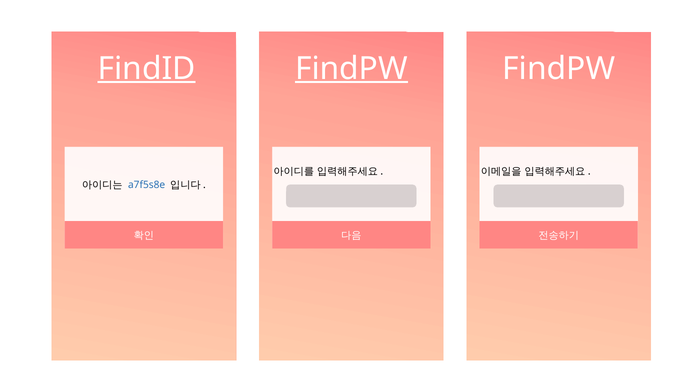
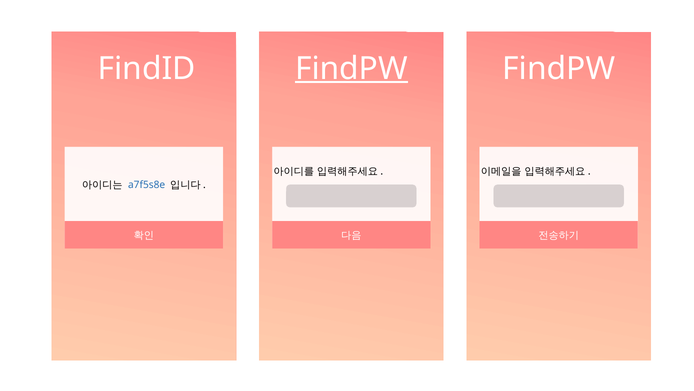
FindID underline: present -> none
